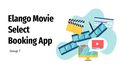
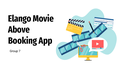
Select: Select -> Above
